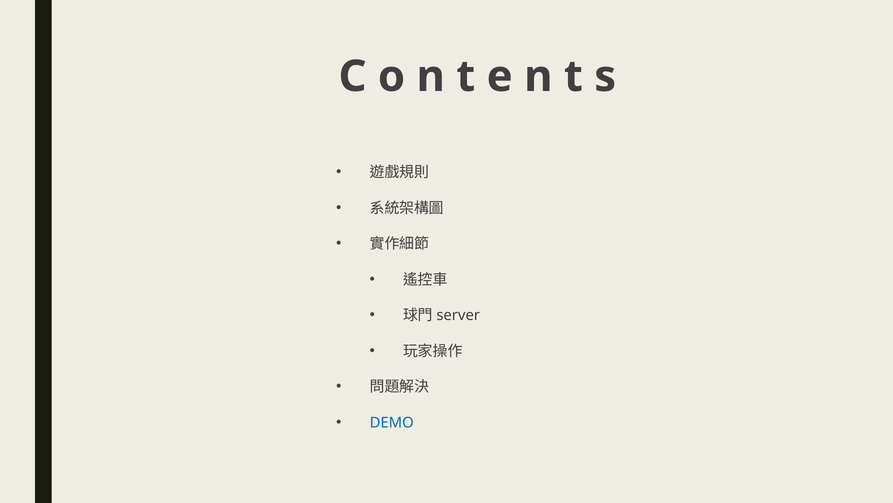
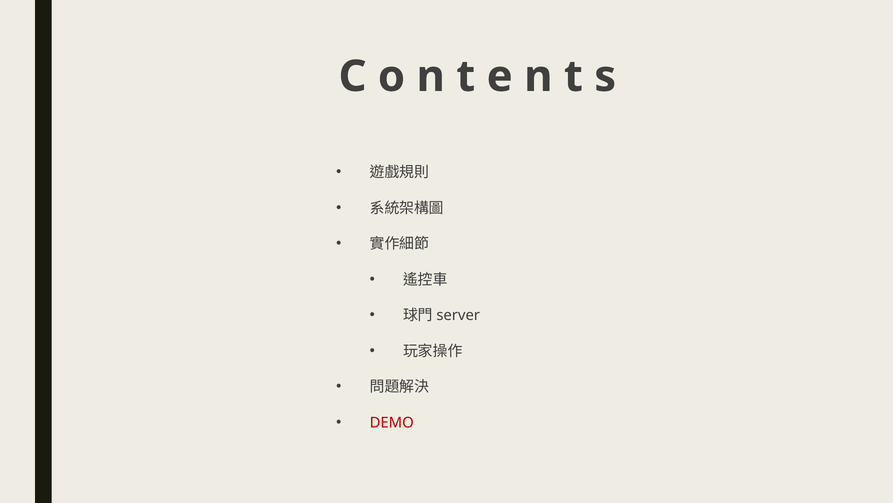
DEMO colour: blue -> red
